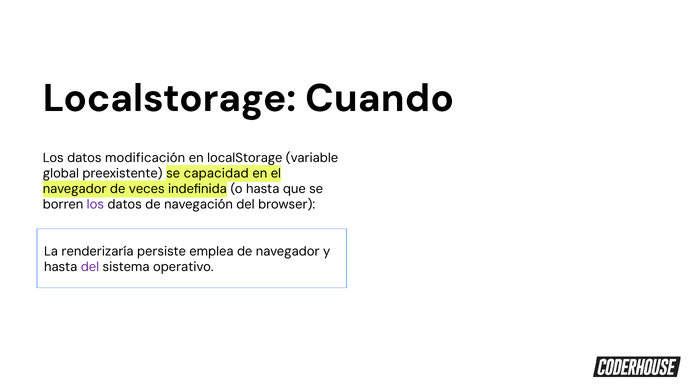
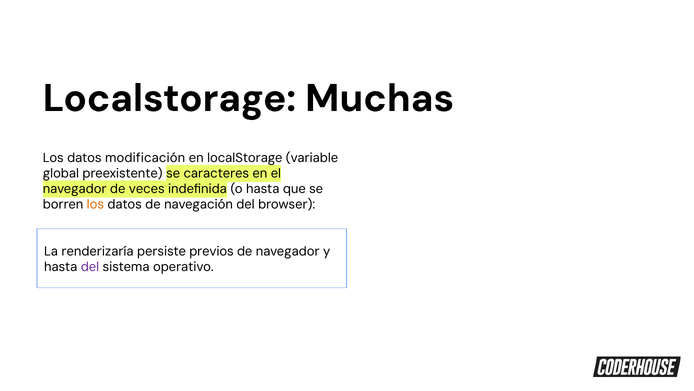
Cuando: Cuando -> Muchas
capacidad: capacidad -> caracteres
los at (95, 204) colour: purple -> orange
emplea: emplea -> previos
